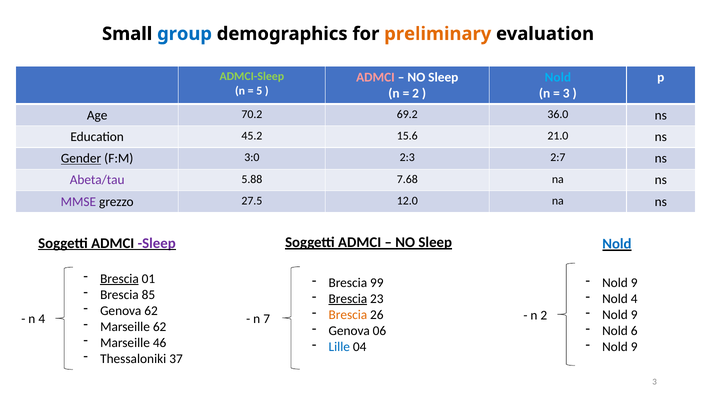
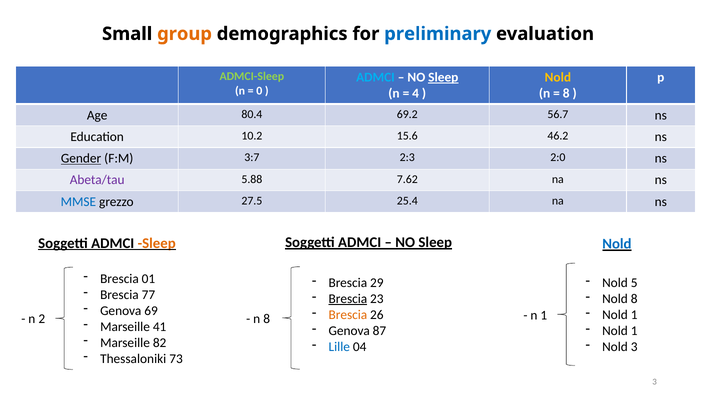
group colour: blue -> orange
preliminary colour: orange -> blue
ADMCI at (375, 77) colour: pink -> light blue
Sleep at (443, 77) underline: none -> present
Nold at (558, 77) colour: light blue -> yellow
5: 5 -> 0
2 at (416, 94): 2 -> 4
3 at (566, 94): 3 -> 8
70.2: 70.2 -> 80.4
36.0: 36.0 -> 56.7
45.2: 45.2 -> 10.2
21.0: 21.0 -> 46.2
3:0: 3:0 -> 3:7
2:7: 2:7 -> 2:0
7.68: 7.68 -> 7.62
MMSE colour: purple -> blue
12.0: 12.0 -> 25.4
Sleep at (157, 243) colour: purple -> orange
Brescia at (119, 279) underline: present -> none
99: 99 -> 29
9 at (634, 283): 9 -> 5
85: 85 -> 77
Nold 4: 4 -> 8
Genova 62: 62 -> 69
9 at (634, 315): 9 -> 1
n 2: 2 -> 1
n 4: 4 -> 2
n 7: 7 -> 8
Marseille 62: 62 -> 41
06: 06 -> 87
6 at (634, 331): 6 -> 1
46: 46 -> 82
9 at (634, 347): 9 -> 3
37: 37 -> 73
